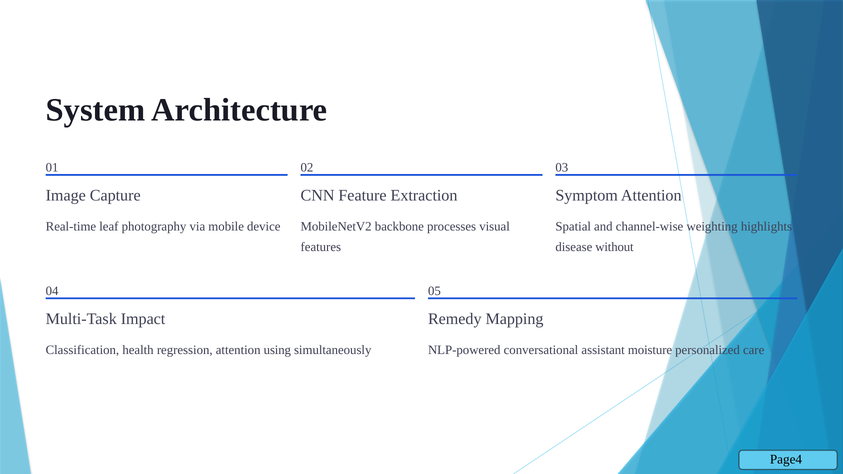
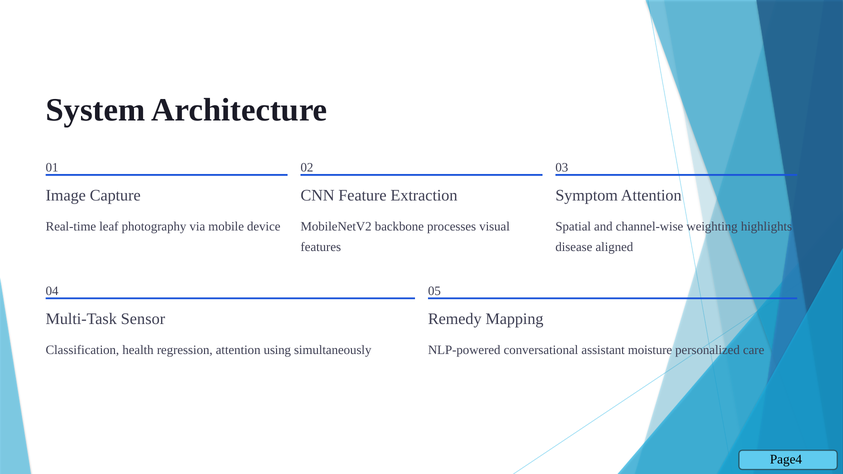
without: without -> aligned
Impact: Impact -> Sensor
